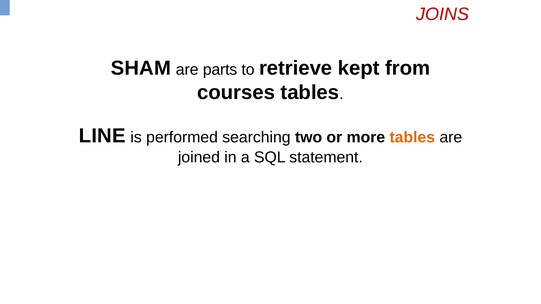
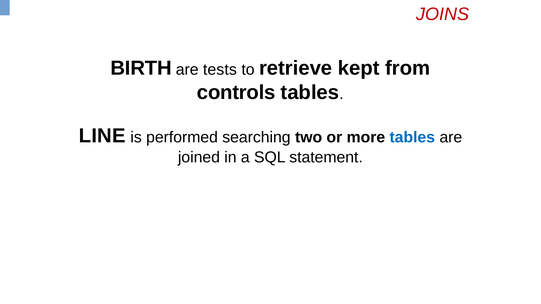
SHAM: SHAM -> BIRTH
parts: parts -> tests
courses: courses -> controls
tables at (412, 137) colour: orange -> blue
